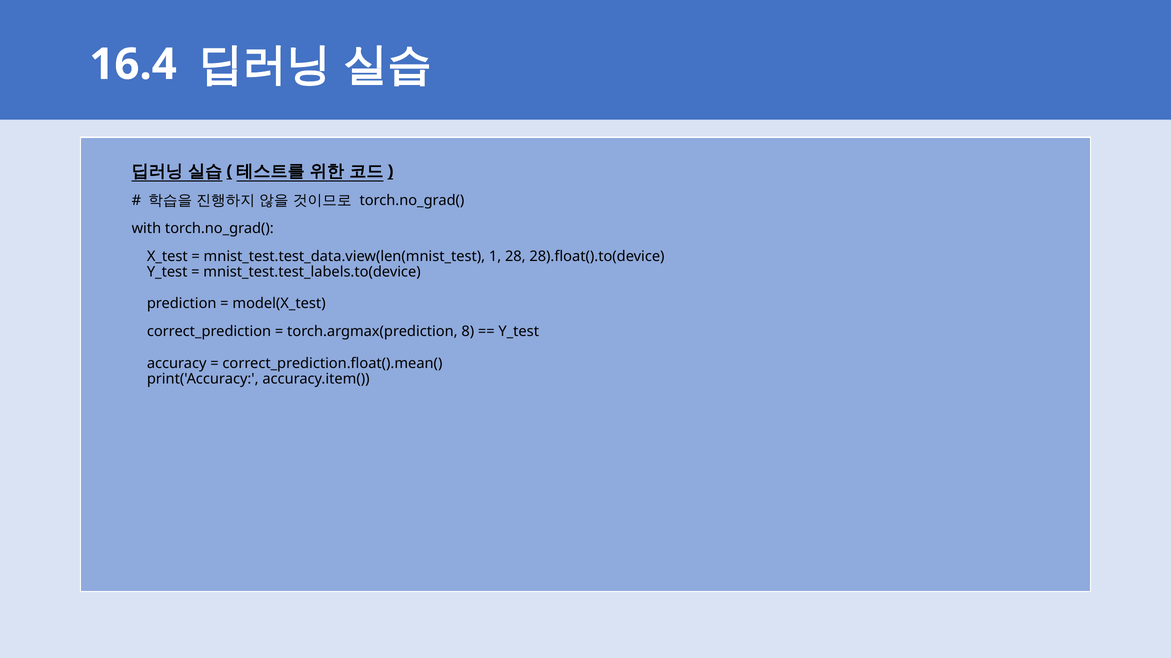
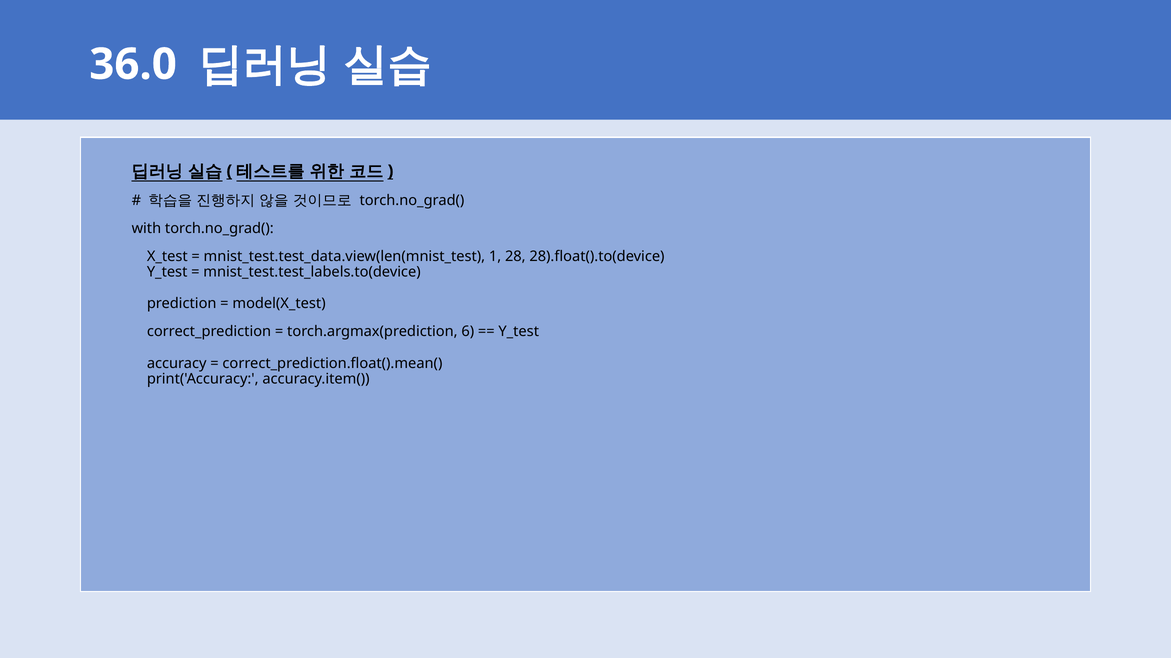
16.4: 16.4 -> 36.0
8: 8 -> 6
